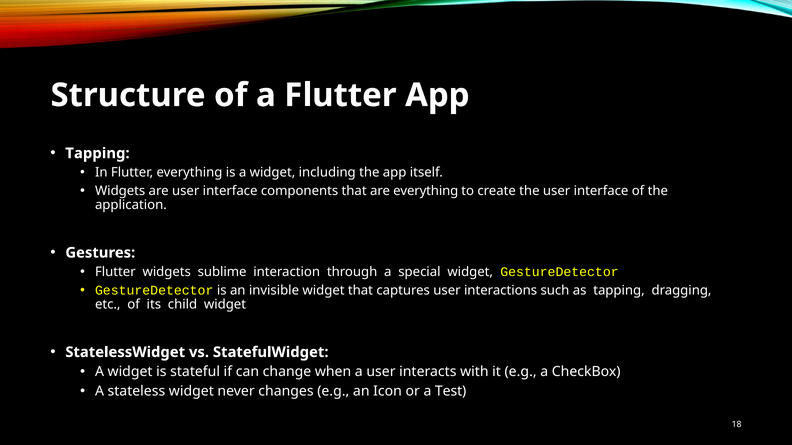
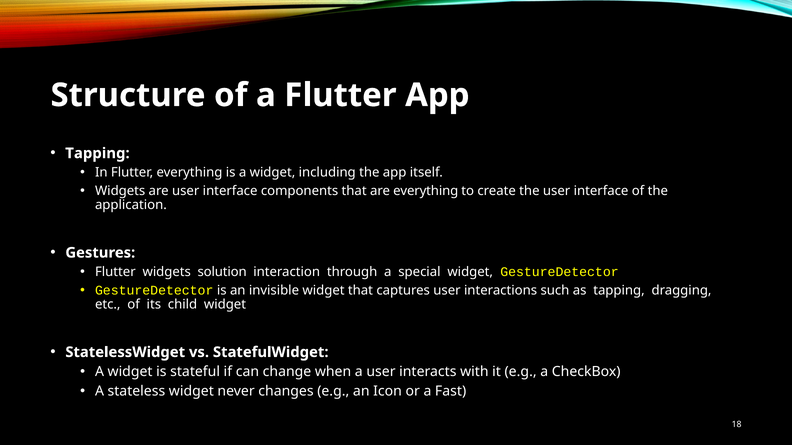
sublime: sublime -> solution
Test: Test -> Fast
